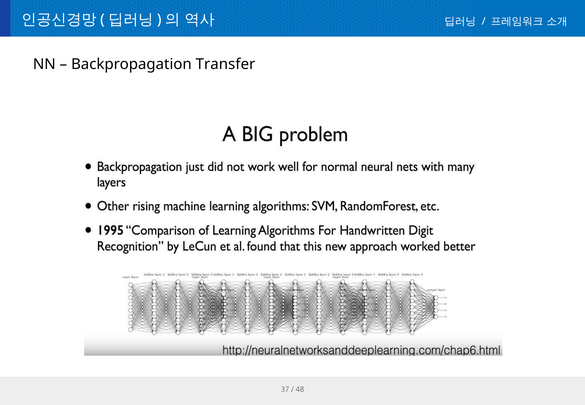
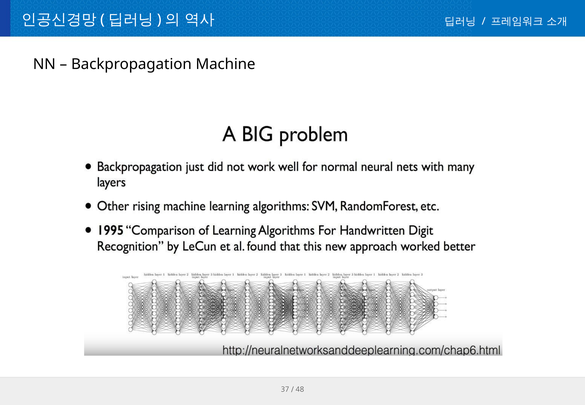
Transfer: Transfer -> Machine
